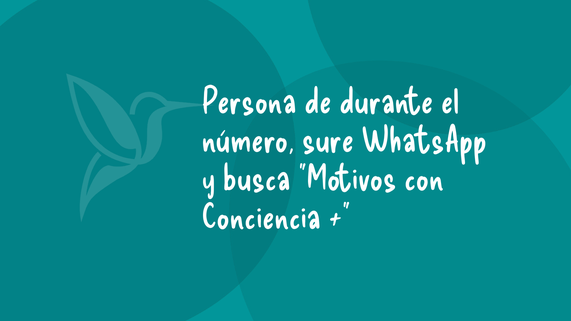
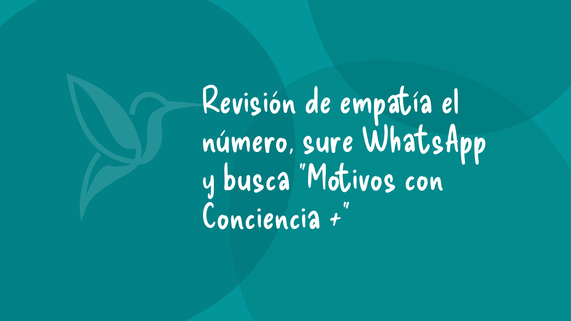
Persona: Persona -> Revisión
durante: durante -> empatía
